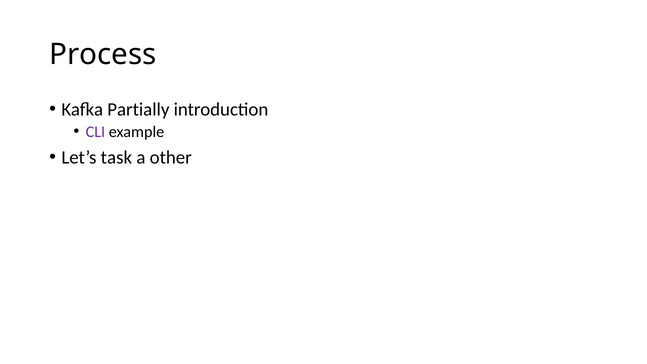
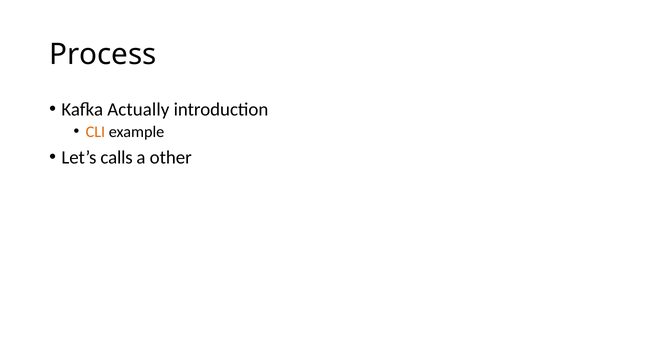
Partially: Partially -> Actually
CLI colour: purple -> orange
task: task -> calls
